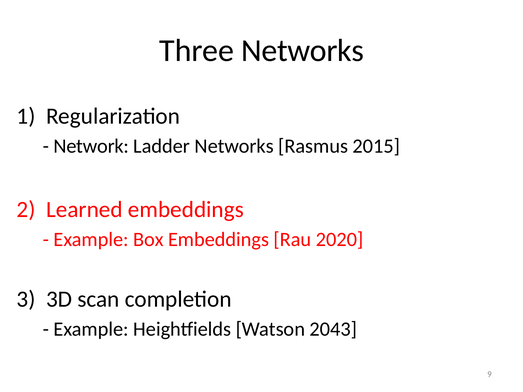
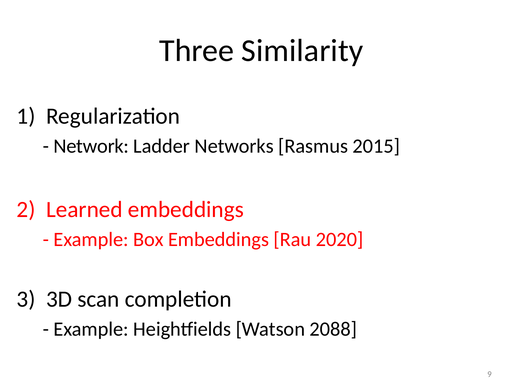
Three Networks: Networks -> Similarity
2043: 2043 -> 2088
